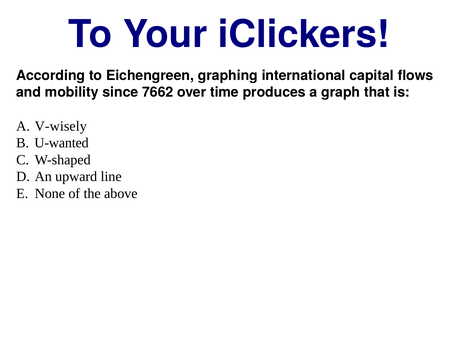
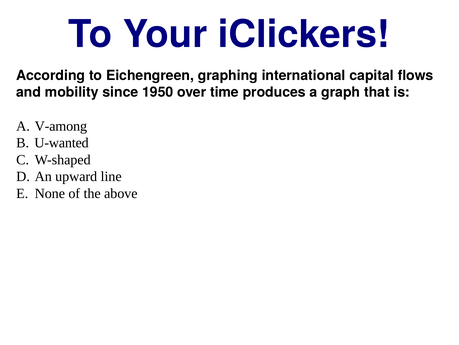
7662: 7662 -> 1950
V-wisely: V-wisely -> V-among
